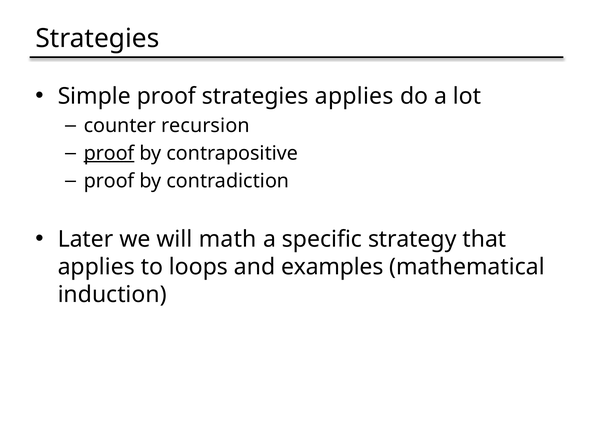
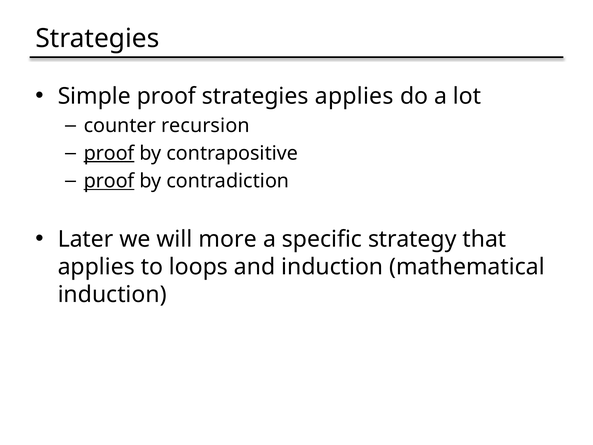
proof at (109, 181) underline: none -> present
math: math -> more
and examples: examples -> induction
